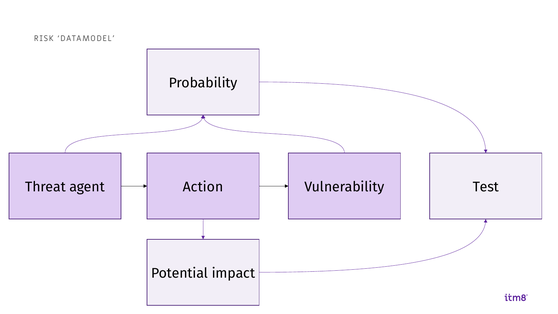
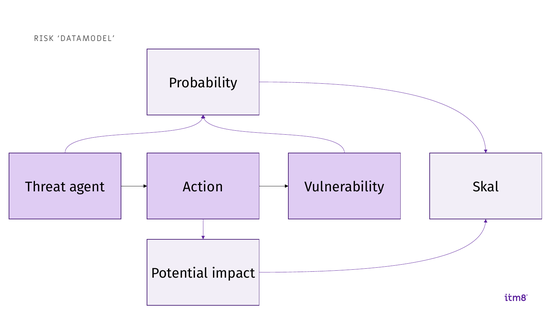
Test: Test -> Skal
